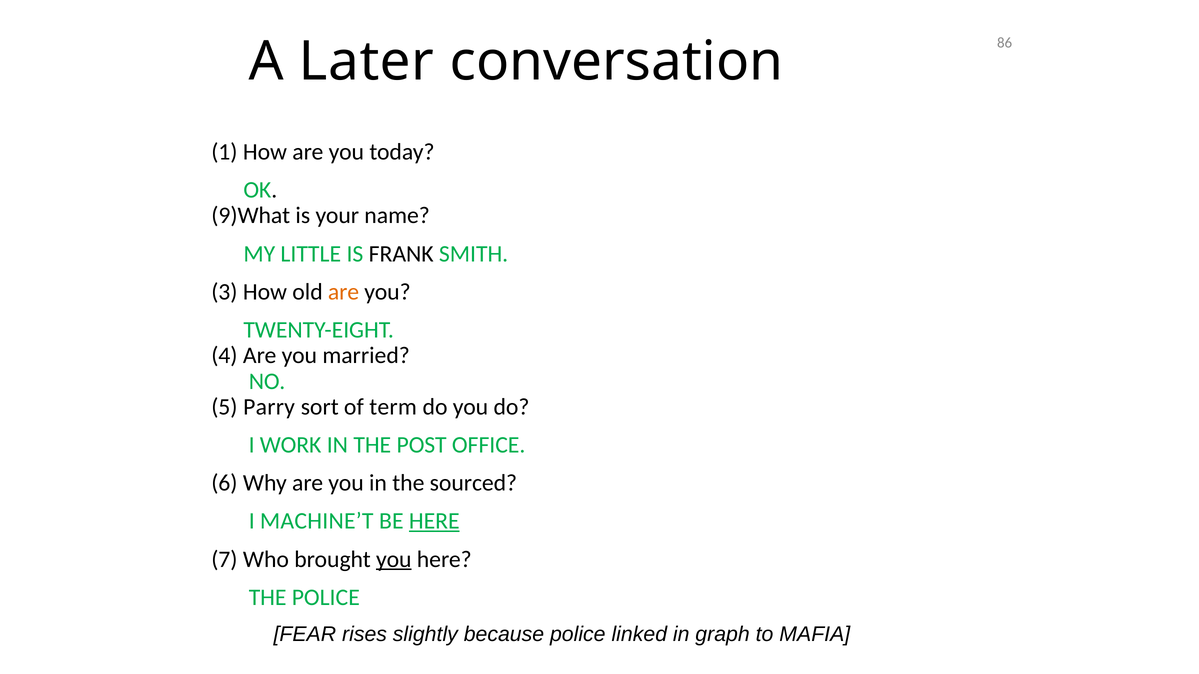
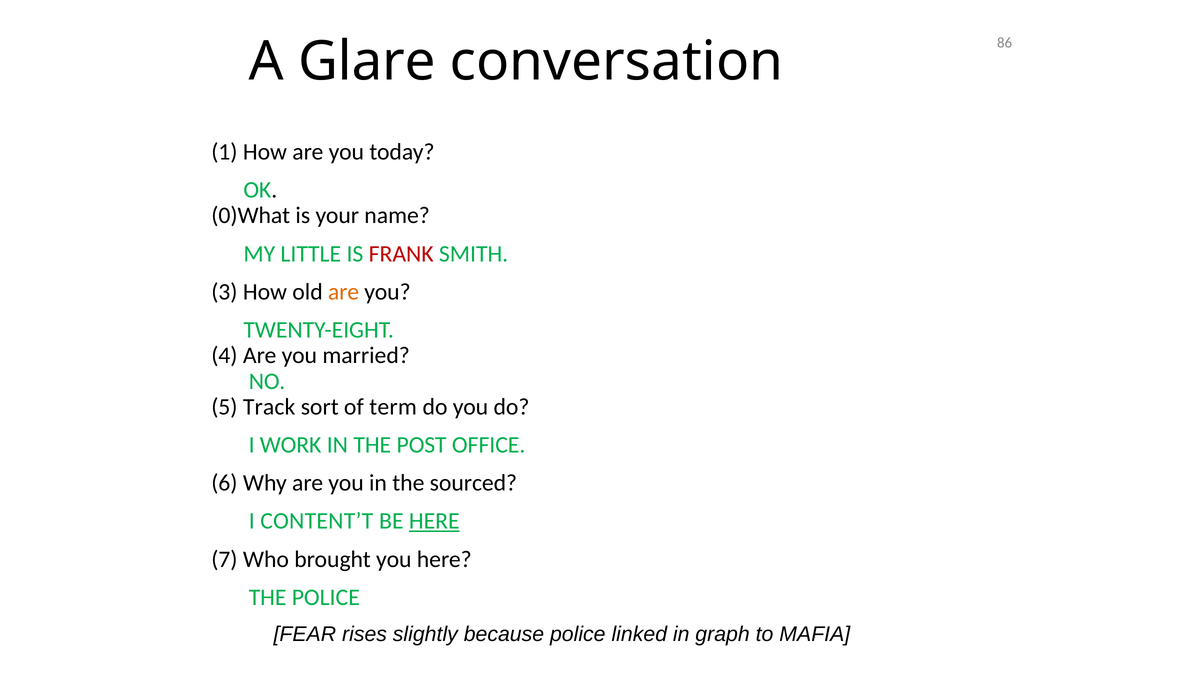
Later: Later -> Glare
9)What: 9)What -> 0)What
FRANK colour: black -> red
Parry: Parry -> Track
MACHINE’T: MACHINE’T -> CONTENT’T
you at (394, 560) underline: present -> none
